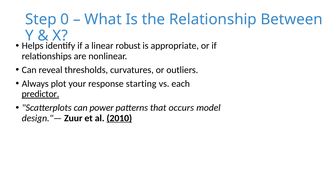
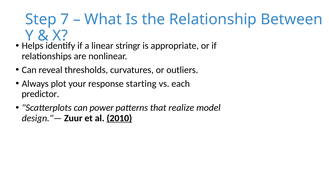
0: 0 -> 7
robust: robust -> stringr
predictor underline: present -> none
occurs: occurs -> realize
